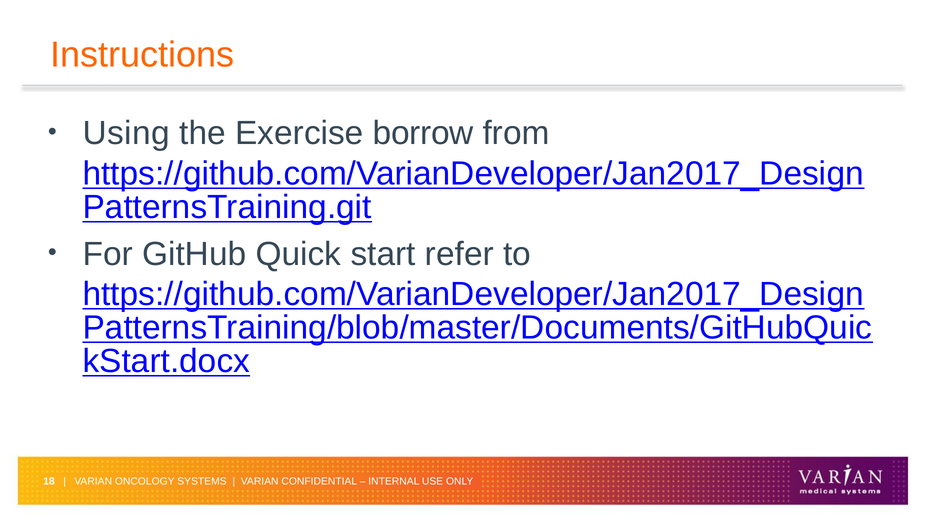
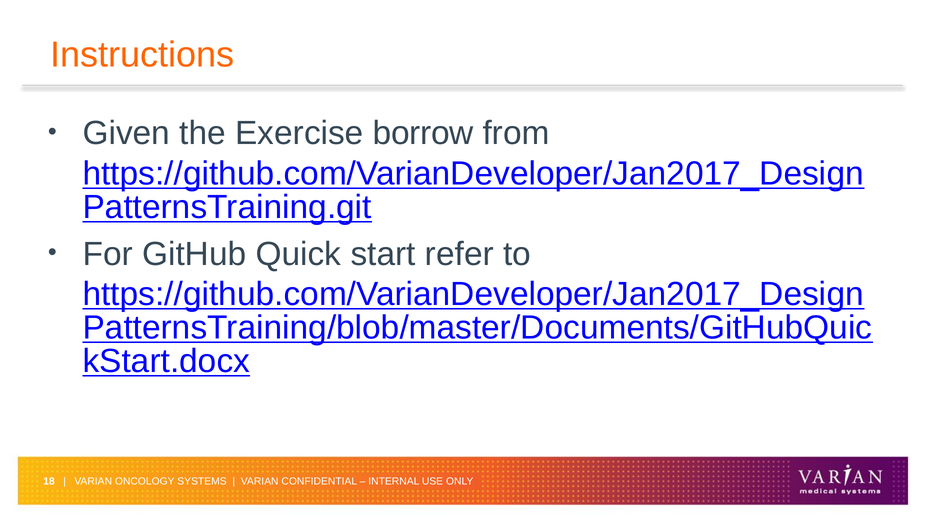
Using: Using -> Given
